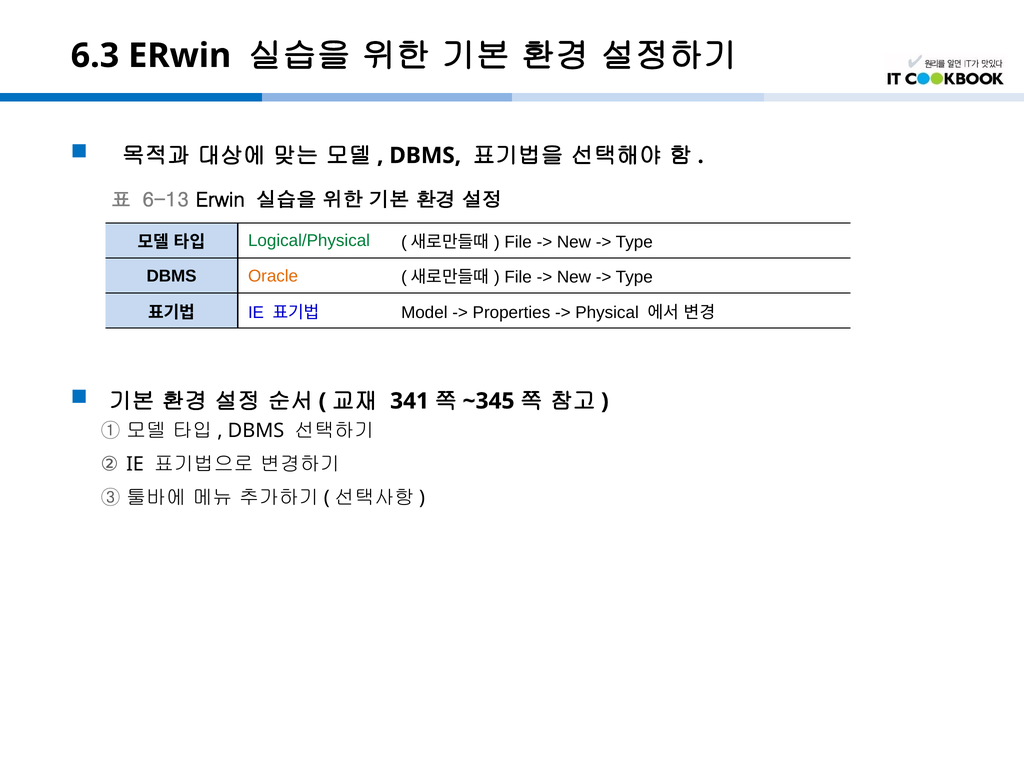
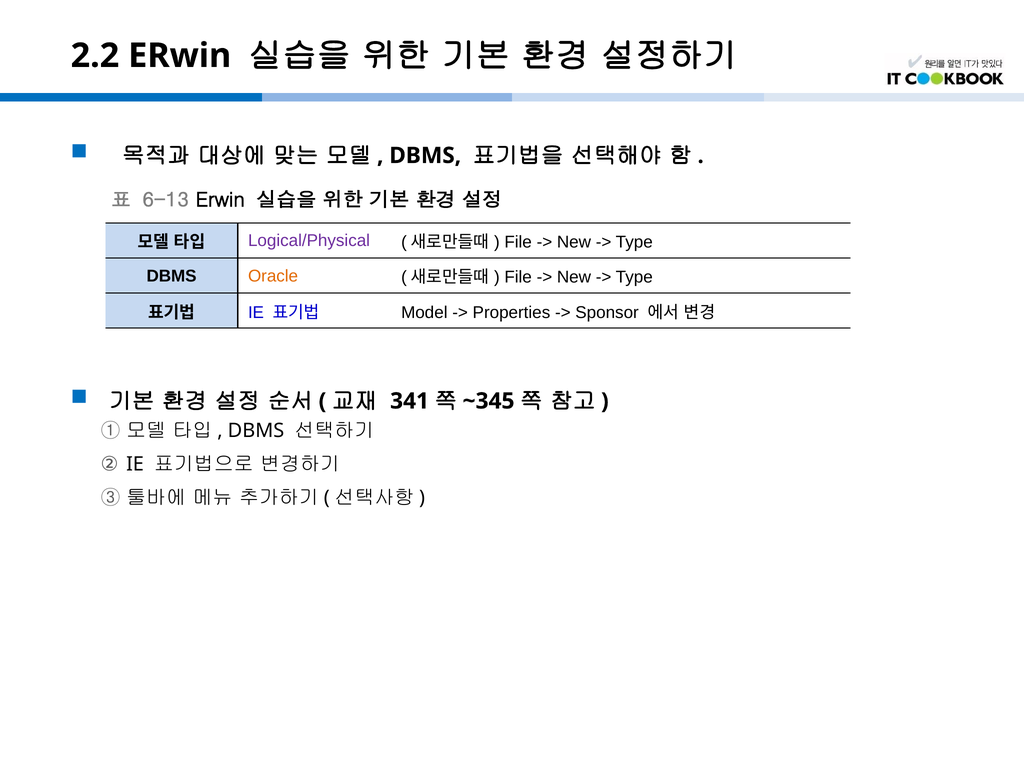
6.3: 6.3 -> 2.2
Logical/Physical colour: green -> purple
Physical: Physical -> Sponsor
